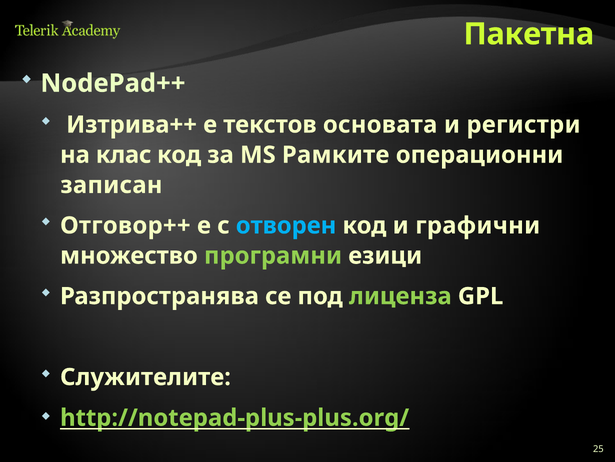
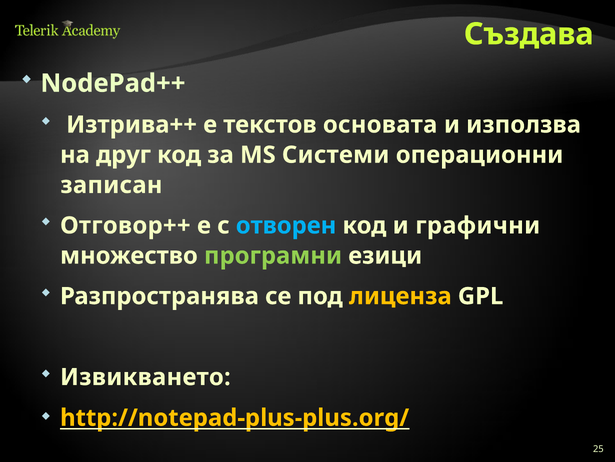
Пакетна: Пакетна -> Създава
регистри: регистри -> използва
клас: клас -> друг
Рамките: Рамките -> Системи
лиценза colour: light green -> yellow
Служителите: Служителите -> Извикването
http://notepad-plus-plus.org/ colour: light green -> yellow
